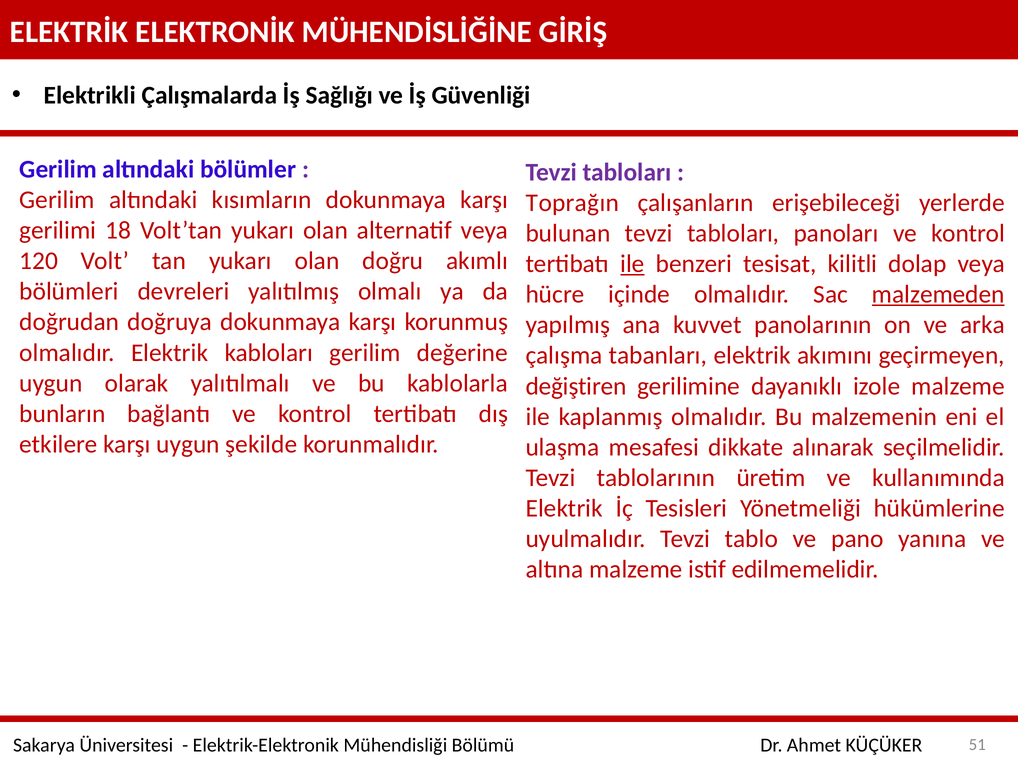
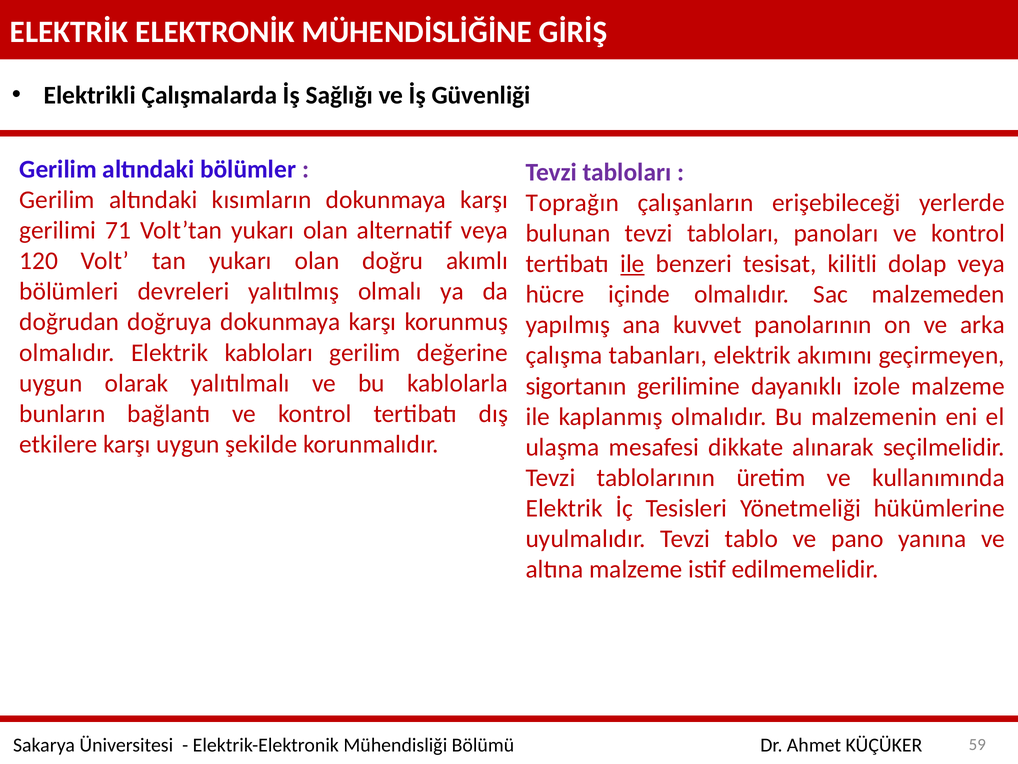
18: 18 -> 71
malzemeden underline: present -> none
değiştiren: değiştiren -> sigortanın
51: 51 -> 59
